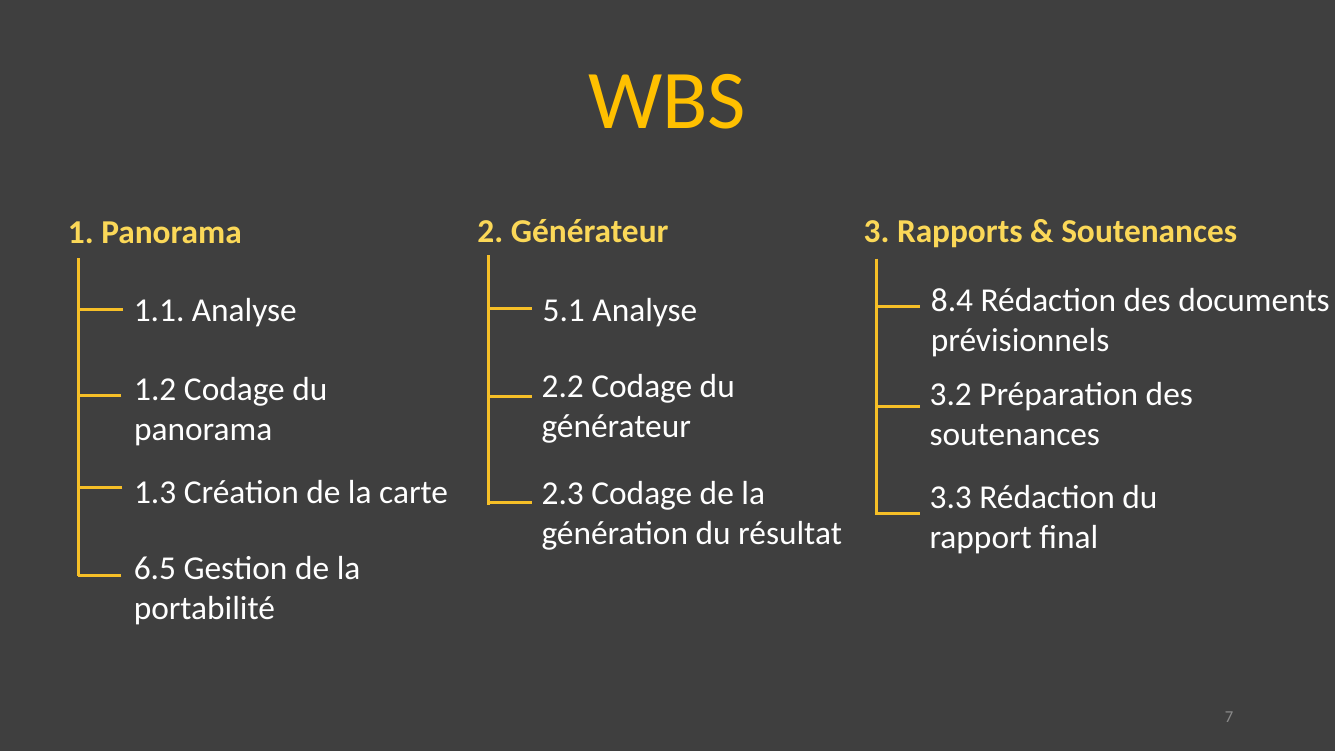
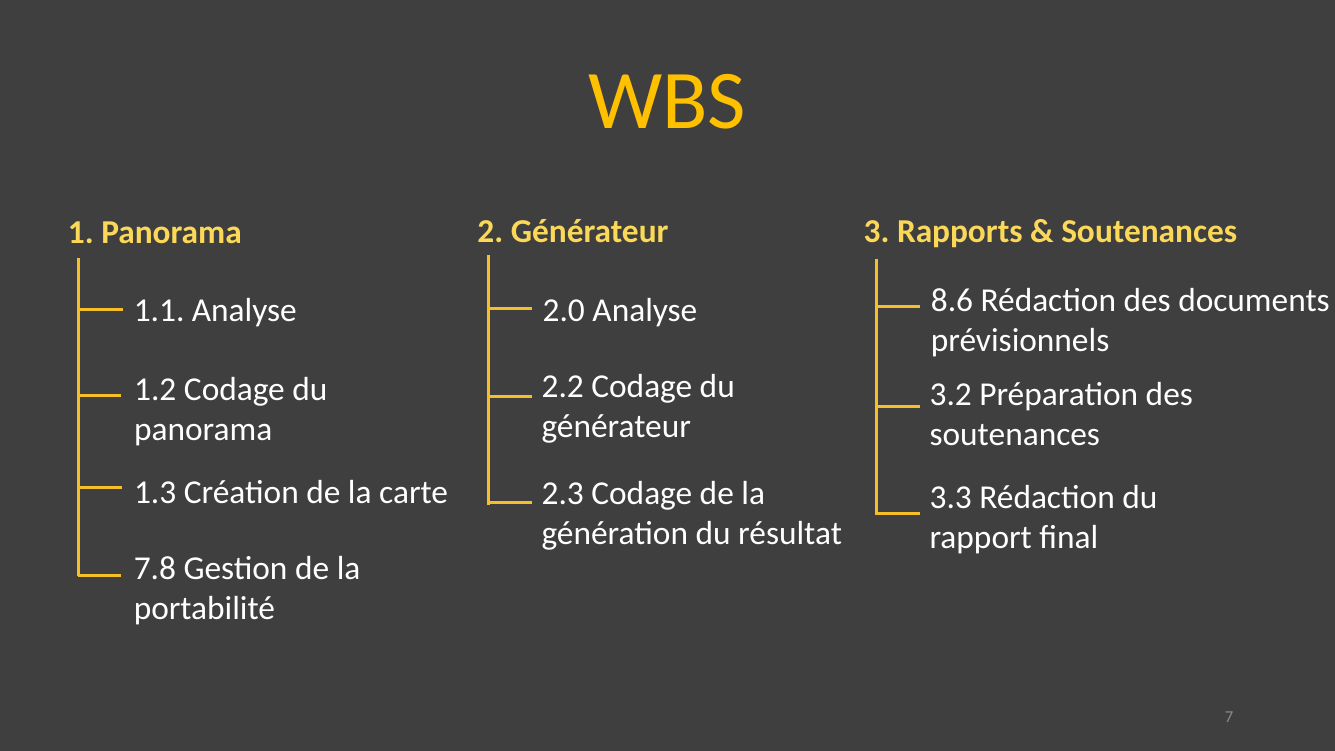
8.4: 8.4 -> 8.6
5.1: 5.1 -> 2.0
6.5: 6.5 -> 7.8
